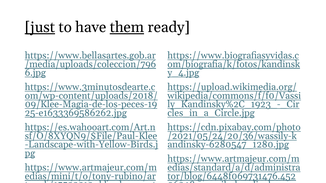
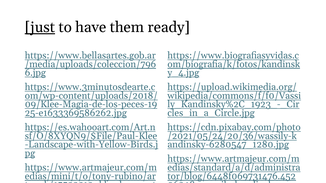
them underline: present -> none
